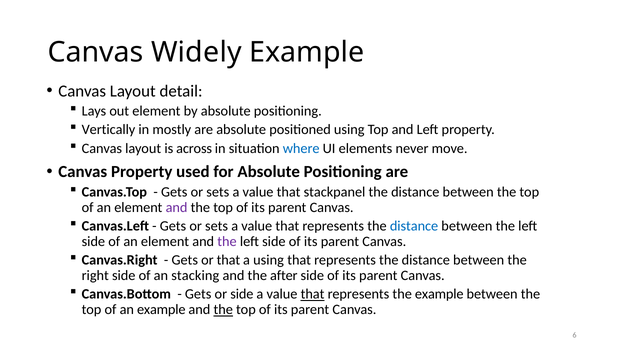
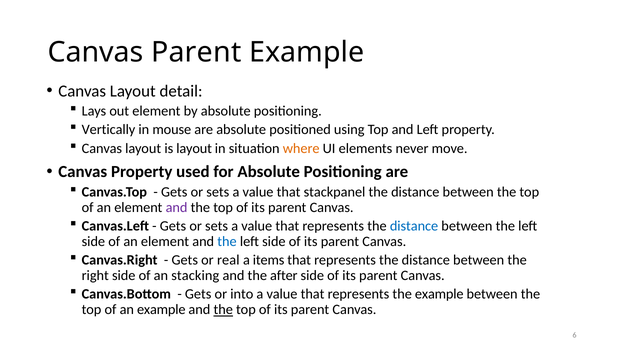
Canvas Widely: Widely -> Parent
mostly: mostly -> mouse
is across: across -> layout
where colour: blue -> orange
the at (227, 241) colour: purple -> blue
or that: that -> real
a using: using -> items
or side: side -> into
that at (313, 294) underline: present -> none
